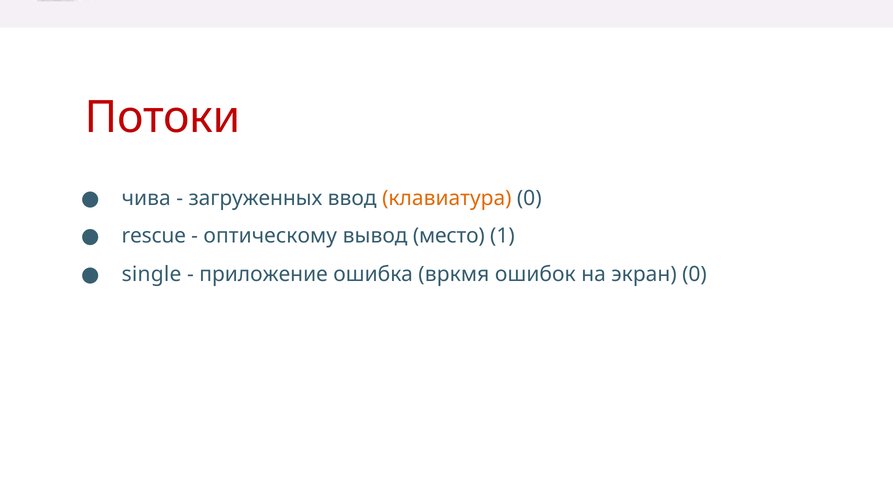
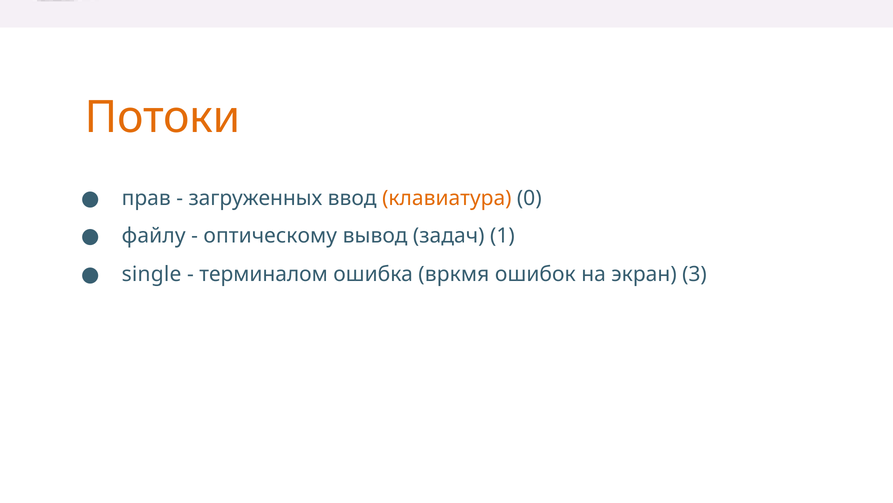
Потоки colour: red -> orange
чива: чива -> прав
rescue: rescue -> файлу
место: место -> задач
приложение: приложение -> терминалом
экран 0: 0 -> 3
